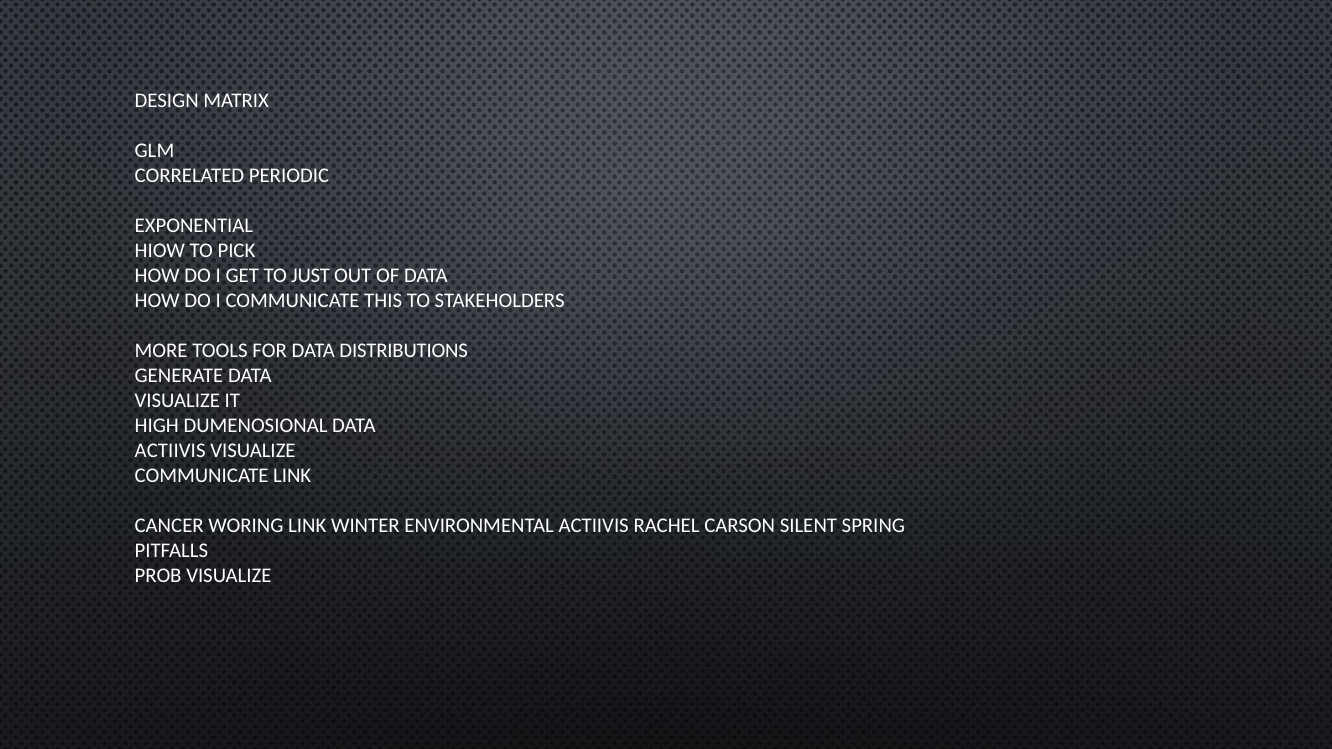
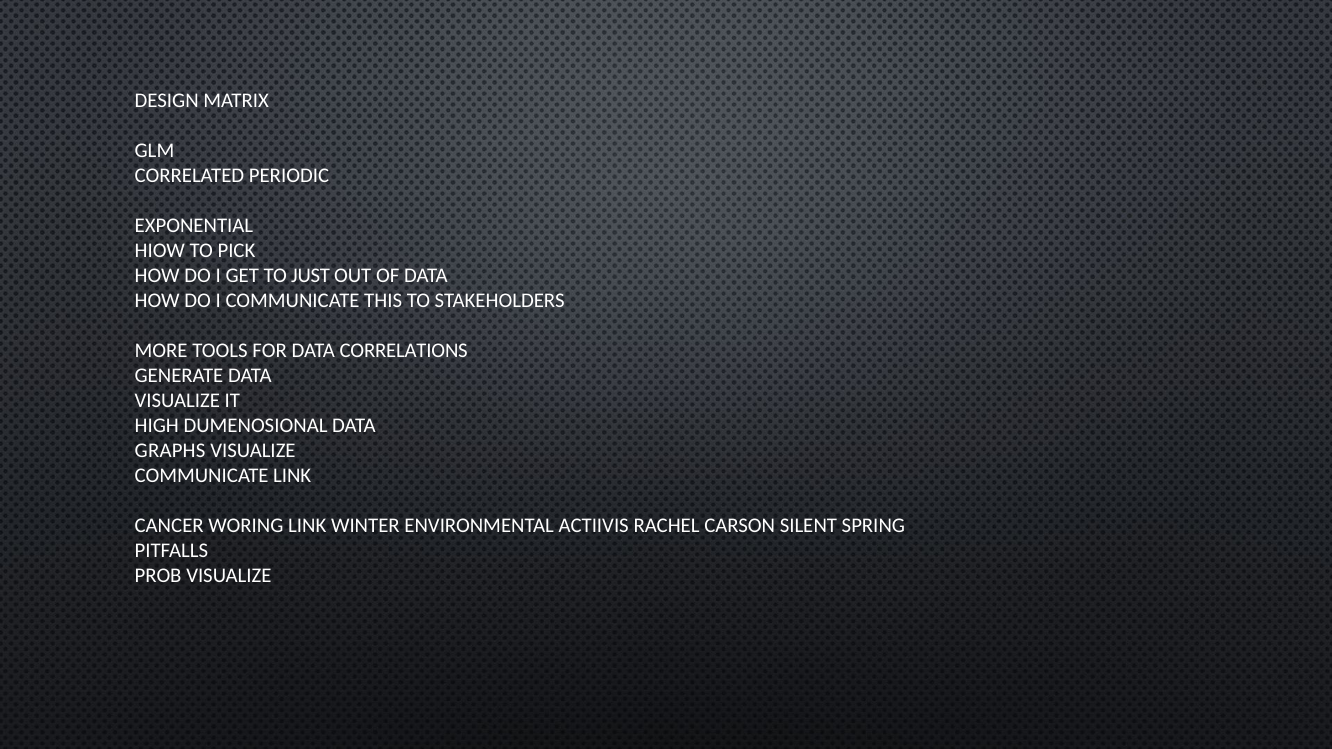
DISTRIBUTIONS: DISTRIBUTIONS -> CORRELATIONS
ACTIIVIS at (170, 451): ACTIIVIS -> GRAPHS
